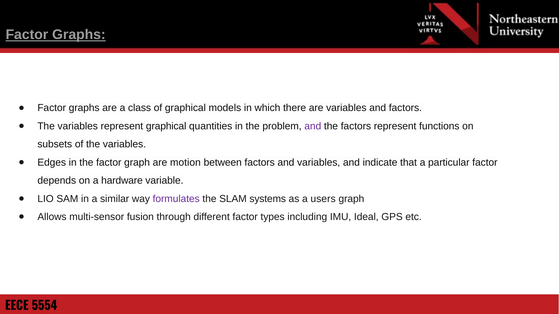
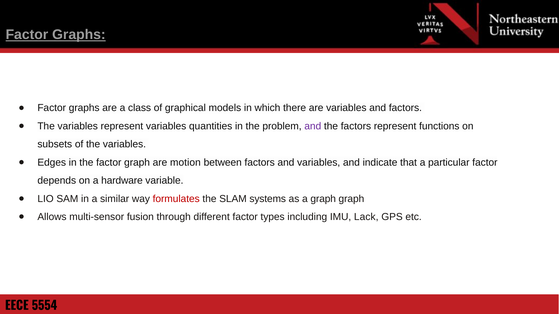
represent graphical: graphical -> variables
formulates colour: purple -> red
a users: users -> graph
Ideal: Ideal -> Lack
